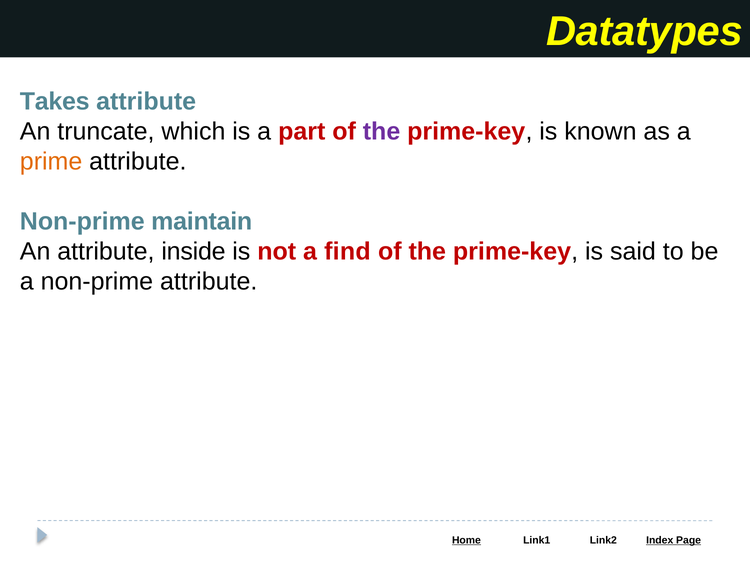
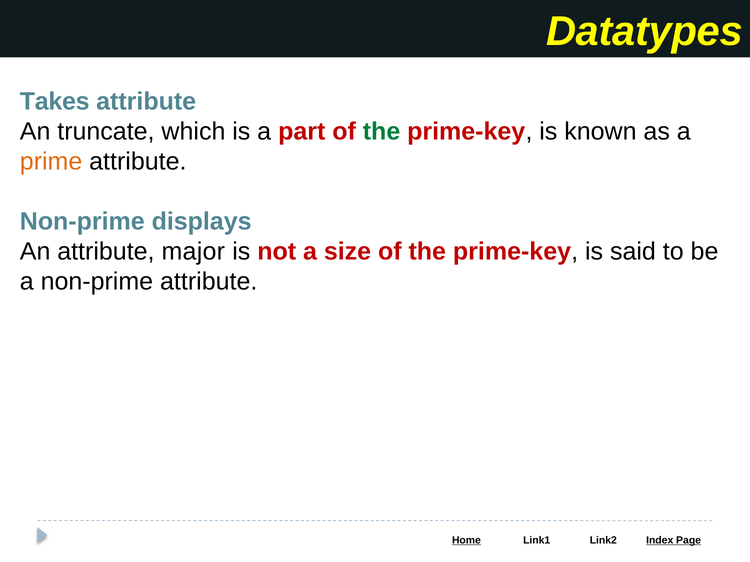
the at (382, 132) colour: purple -> green
maintain: maintain -> displays
inside: inside -> major
find: find -> size
